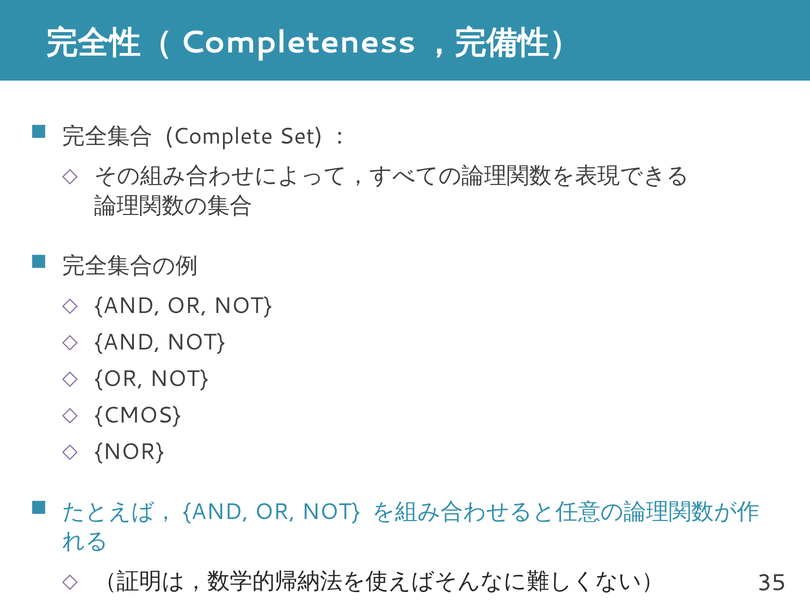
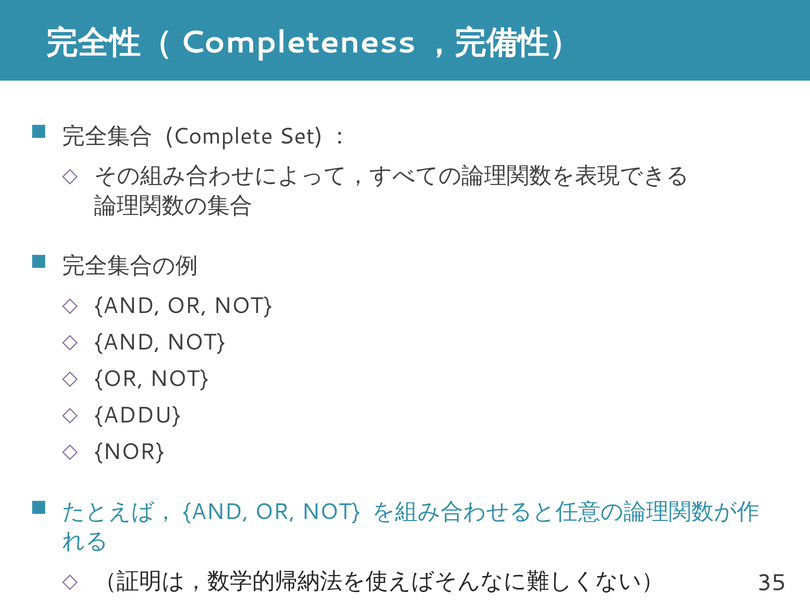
CMOS: CMOS -> ADDU
